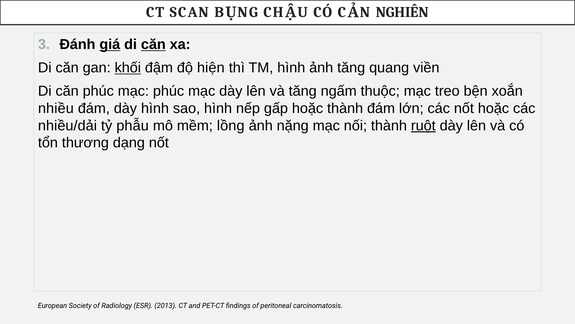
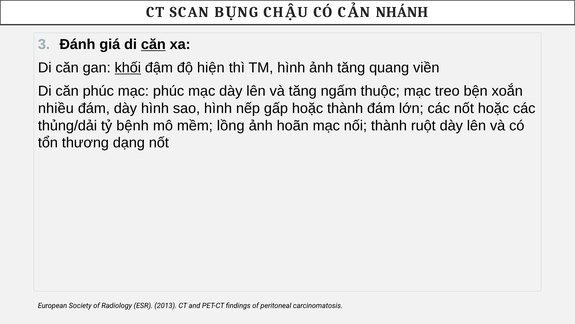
NGHIÊN: NGHIÊN -> NHÁNH
giá underline: present -> none
nhiều/dải: nhiều/dải -> thủng/dải
phẫu: phẫu -> bệnh
nặng: nặng -> hoãn
ruột underline: present -> none
